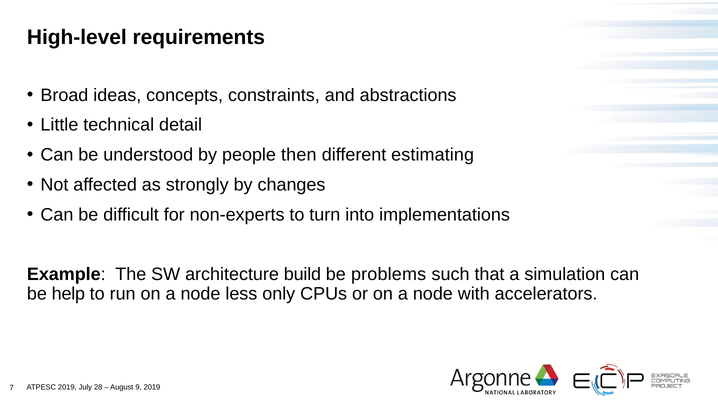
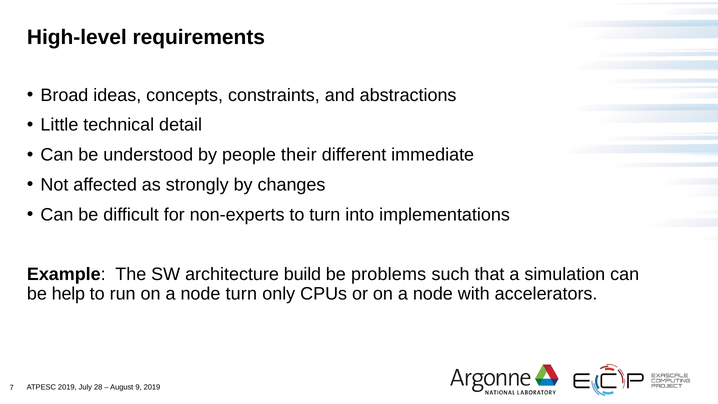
then: then -> their
estimating: estimating -> immediate
node less: less -> turn
